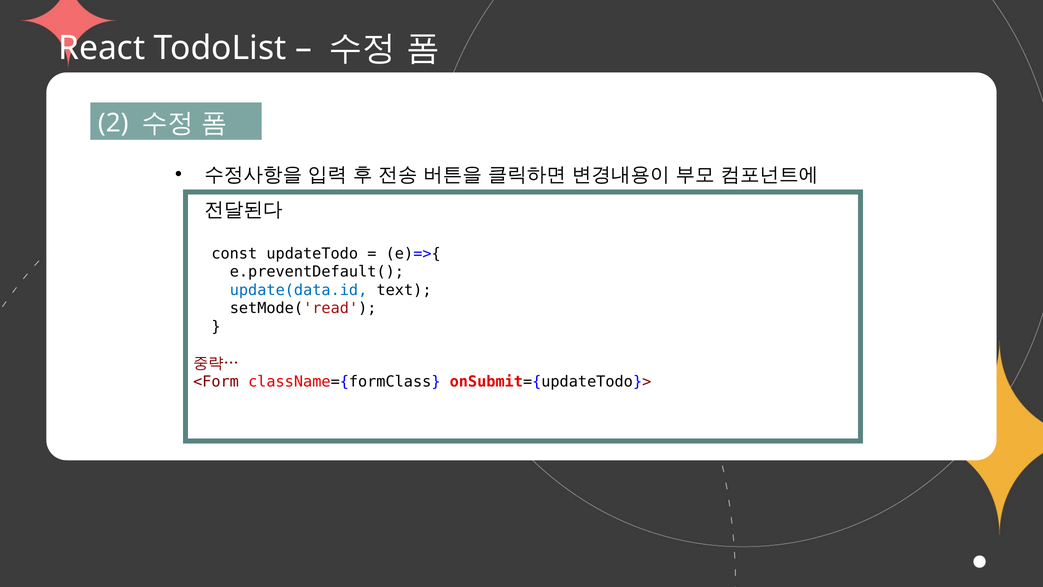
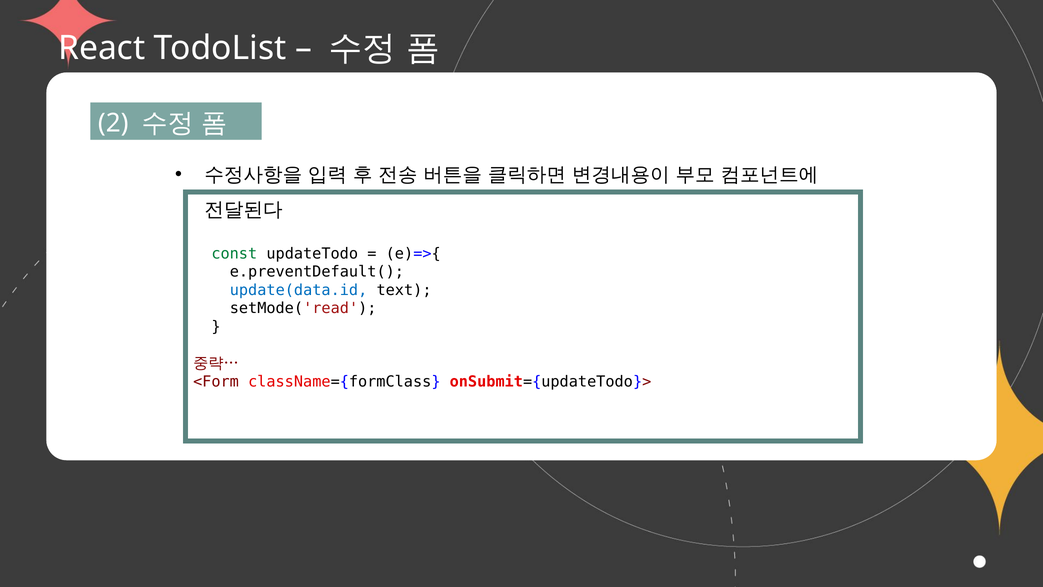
const colour: black -> green
